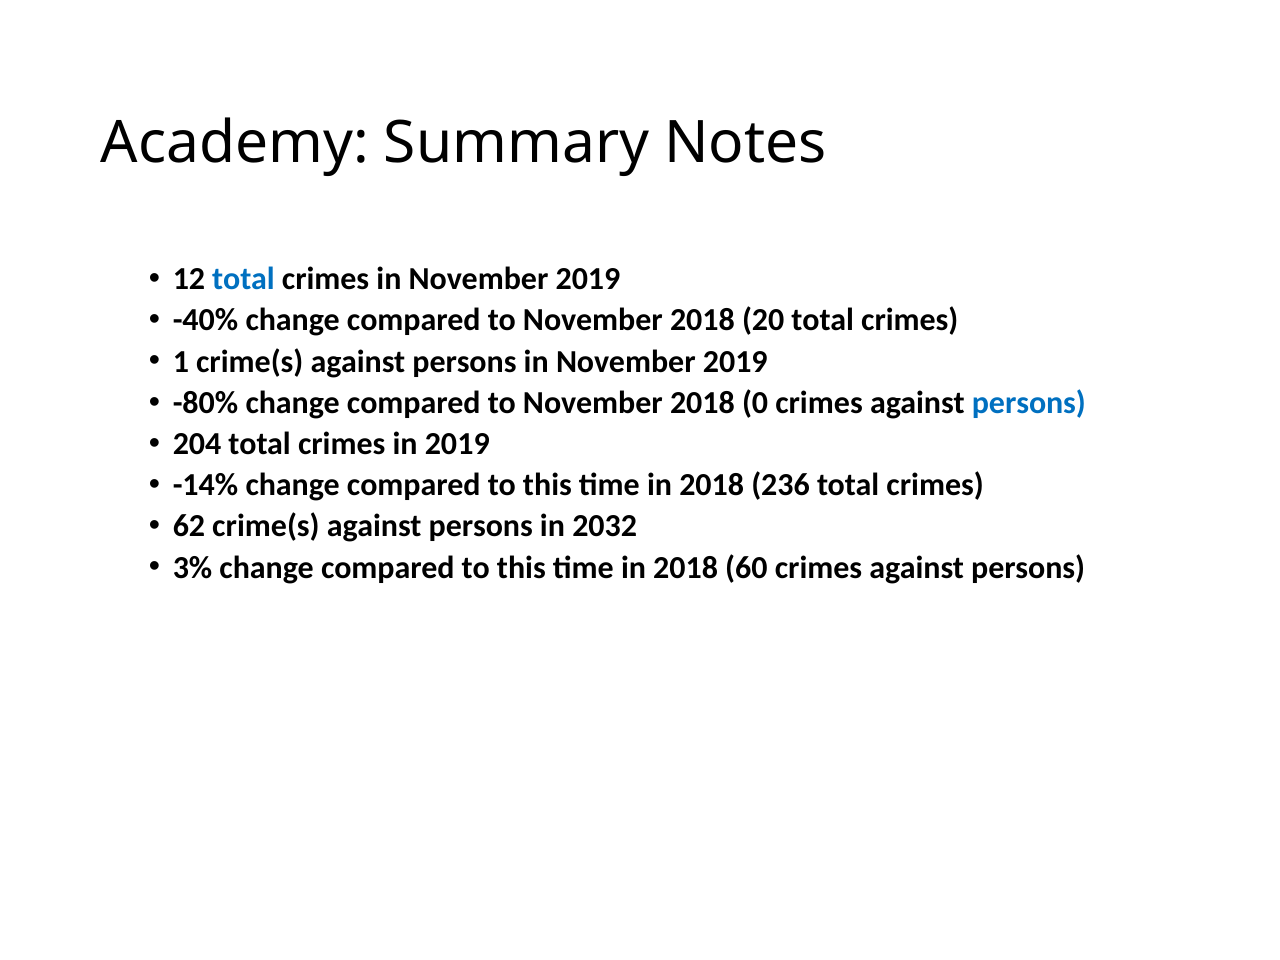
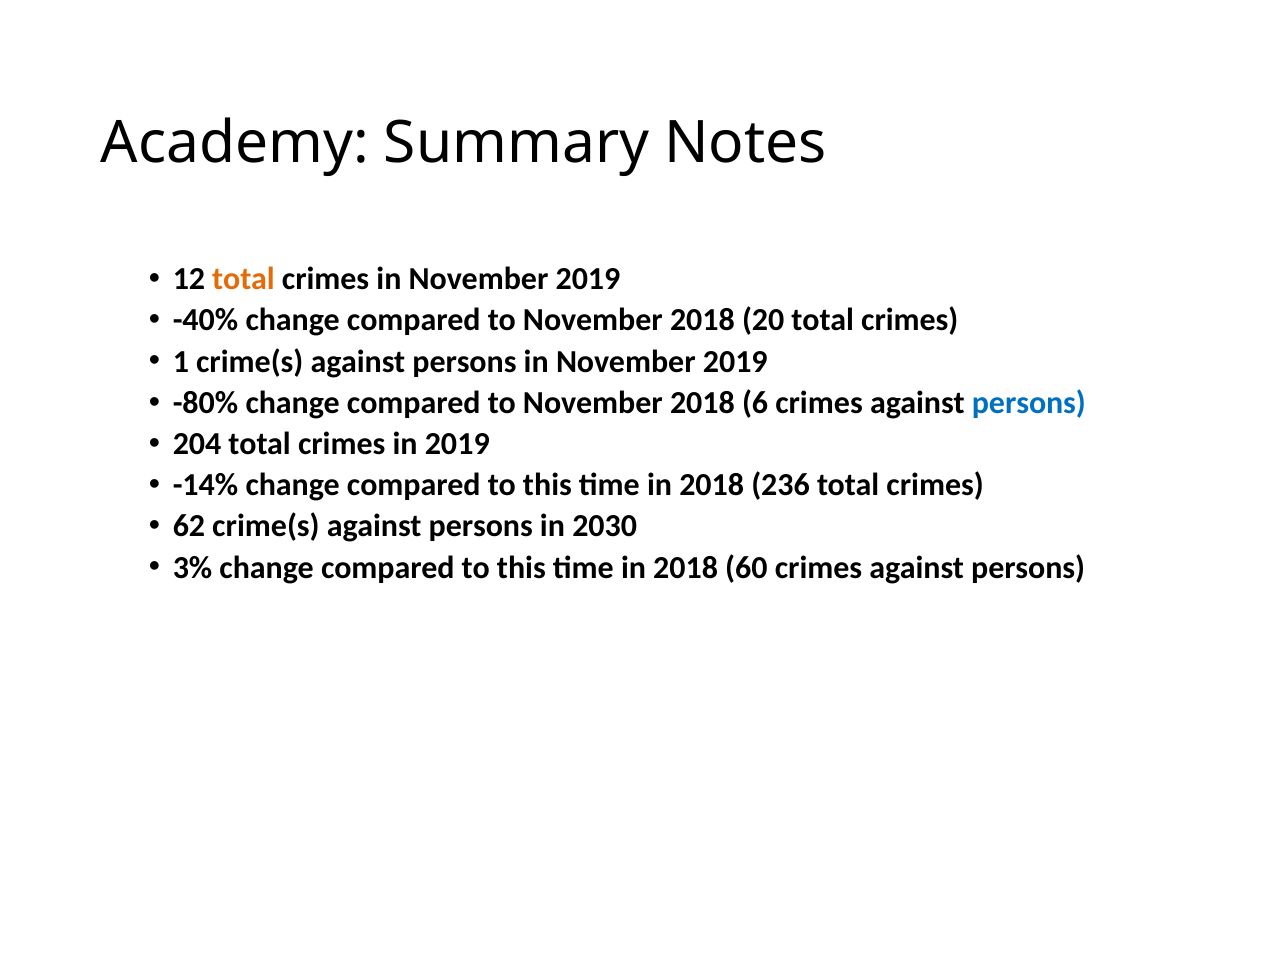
total at (243, 279) colour: blue -> orange
0: 0 -> 6
2032: 2032 -> 2030
